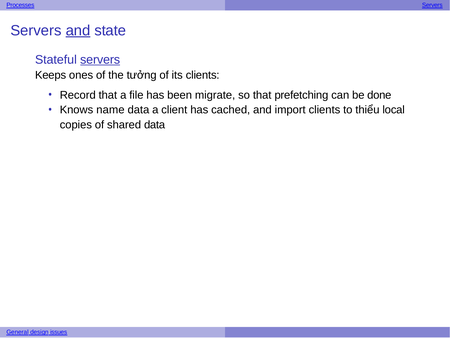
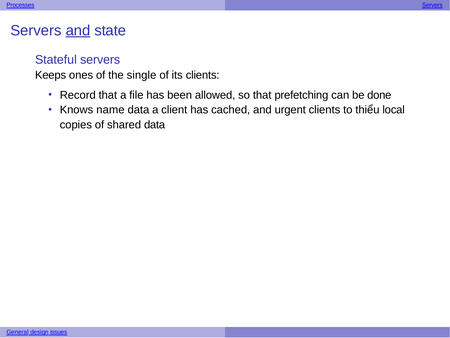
servers at (100, 60) underline: present -> none
tưởng: tưởng -> single
migrate: migrate -> allowed
import: import -> urgent
